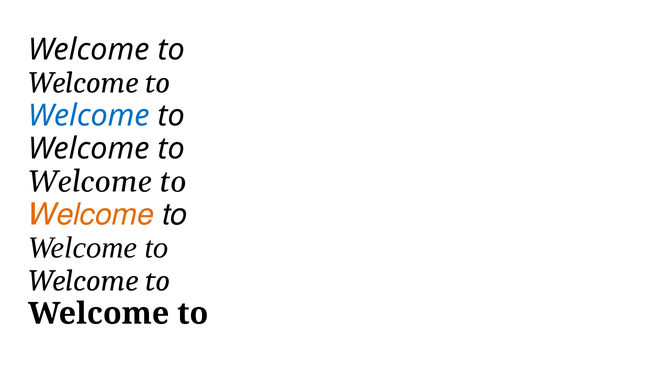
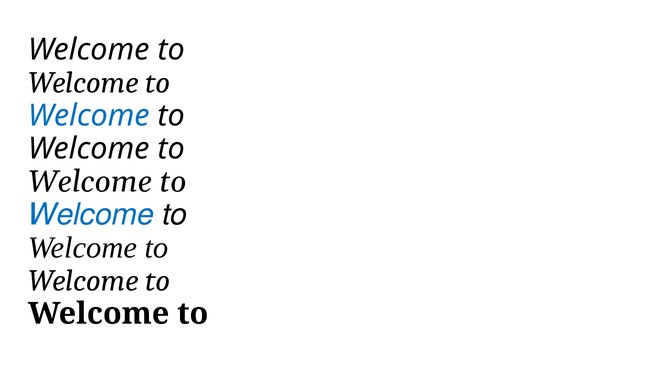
Welcome at (91, 215) colour: orange -> blue
